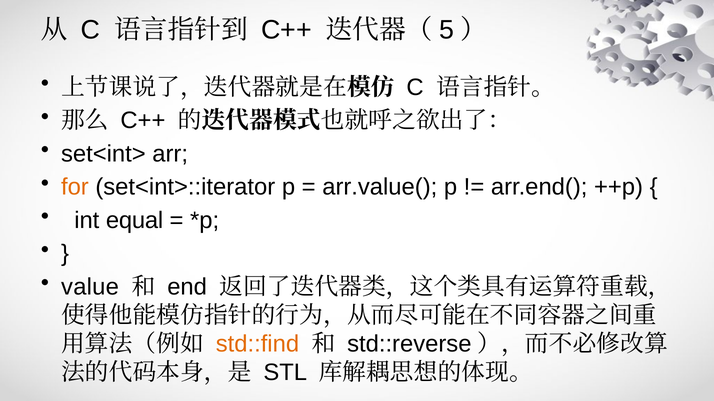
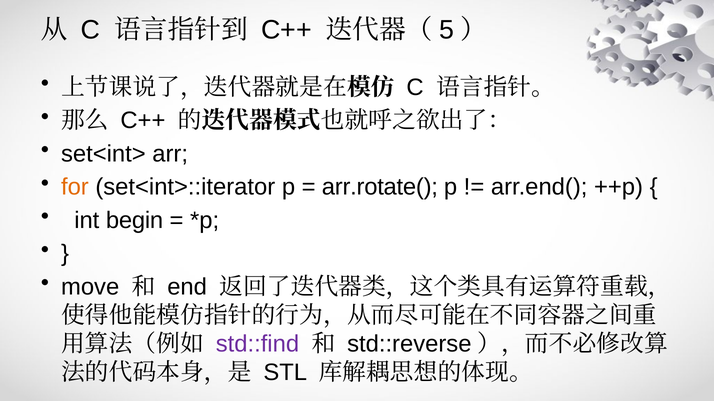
arr.value(: arr.value( -> arr.rotate(
equal: equal -> begin
value: value -> move
std::find colour: orange -> purple
